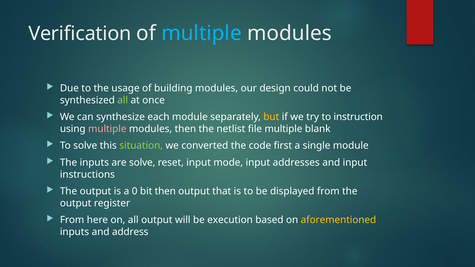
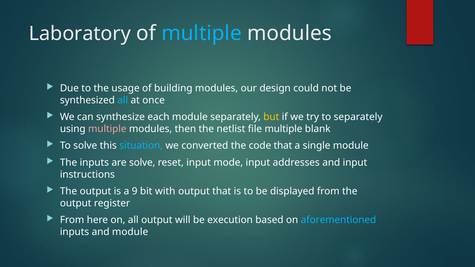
Verification: Verification -> Laboratory
all at (123, 100) colour: light green -> light blue
to instruction: instruction -> separately
situation colour: light green -> light blue
code first: first -> that
0: 0 -> 9
bit then: then -> with
aforementioned colour: yellow -> light blue
and address: address -> module
